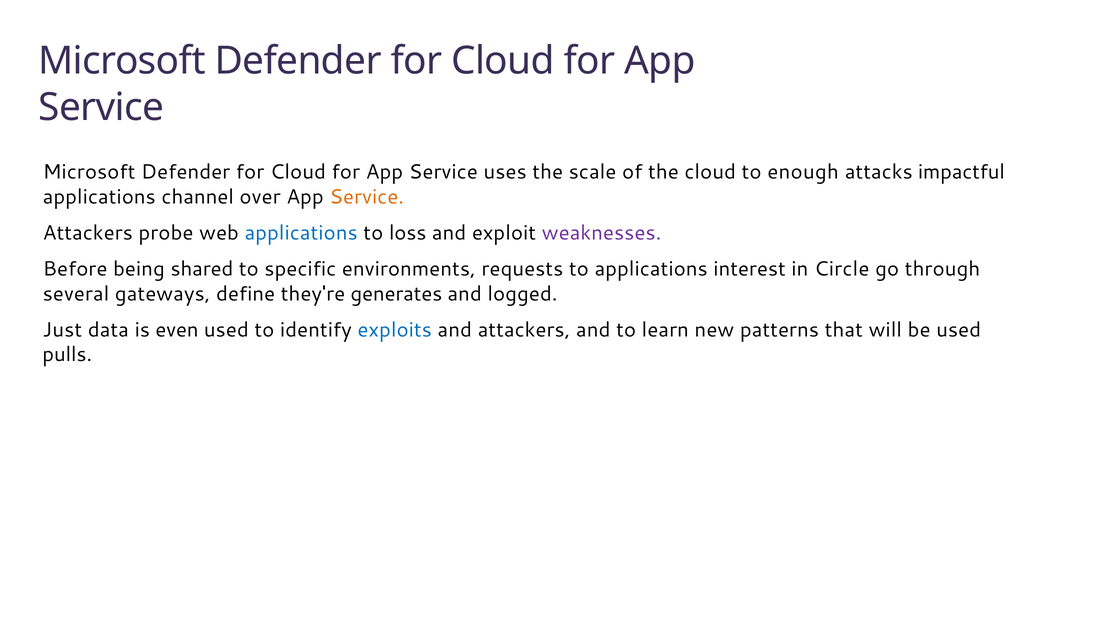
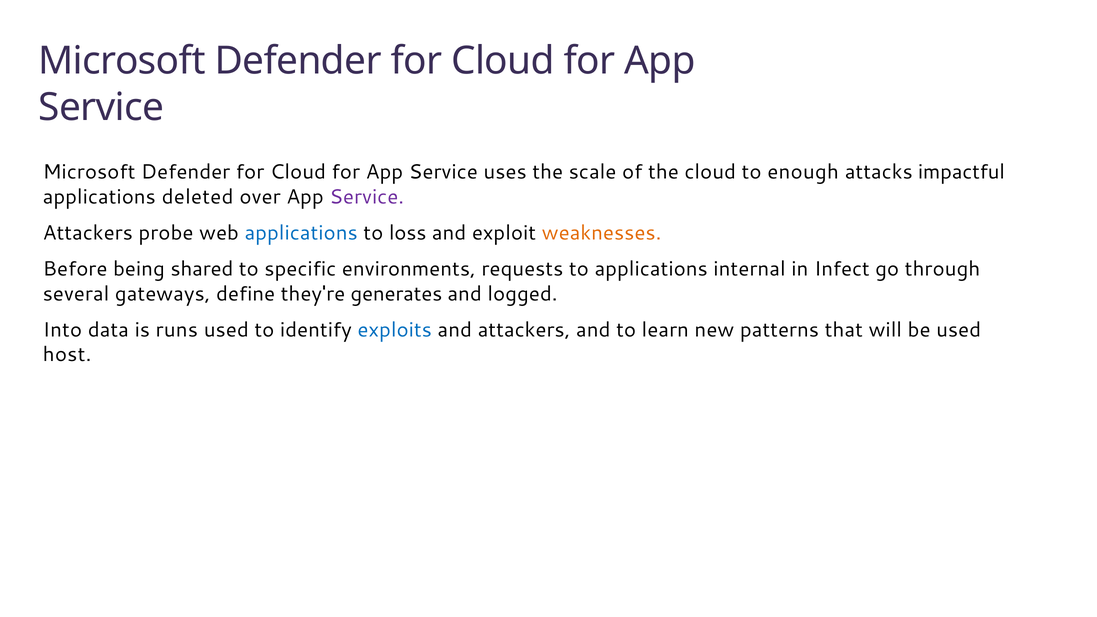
channel: channel -> deleted
Service at (367, 197) colour: orange -> purple
weaknesses colour: purple -> orange
interest: interest -> internal
Circle: Circle -> Infect
Just: Just -> Into
even: even -> runs
pulls: pulls -> host
